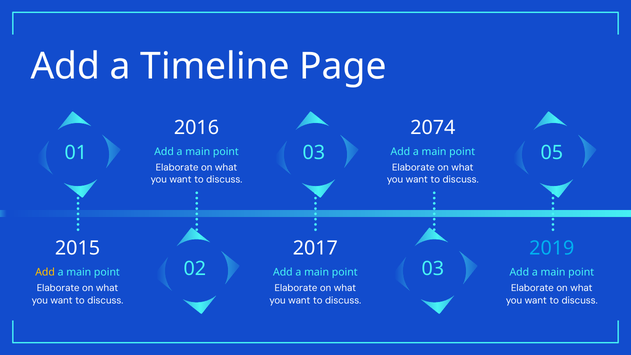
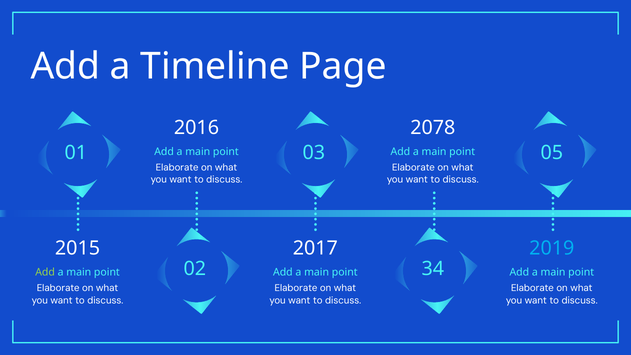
2074: 2074 -> 2078
02 03: 03 -> 34
Add at (45, 272) colour: yellow -> light green
